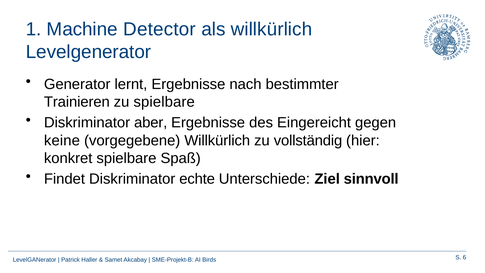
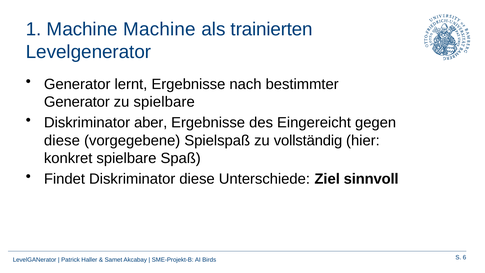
Machine Detector: Detector -> Machine
als willkürlich: willkürlich -> trainierten
Trainieren at (77, 102): Trainieren -> Generator
keine at (62, 140): keine -> diese
vorgegebene Willkürlich: Willkürlich -> Spielspaß
Diskriminator echte: echte -> diese
